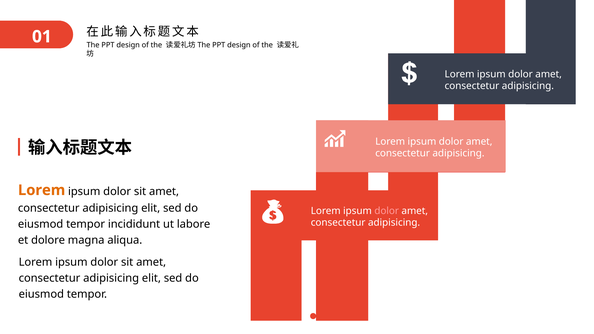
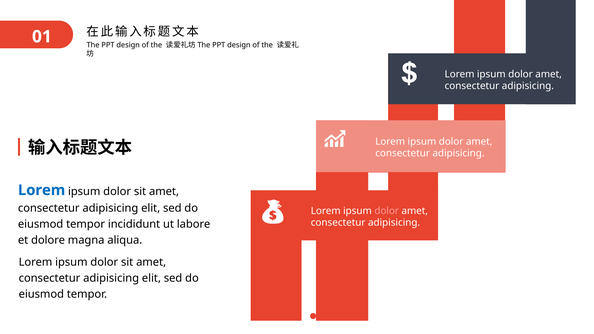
Lorem at (42, 190) colour: orange -> blue
